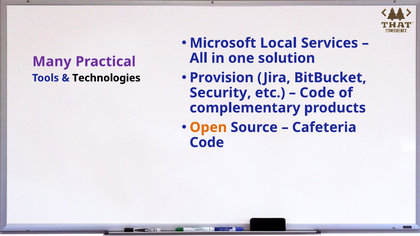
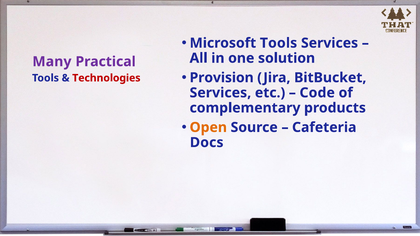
Microsoft Local: Local -> Tools
Technologies colour: black -> red
Security at (220, 93): Security -> Services
Code at (207, 143): Code -> Docs
